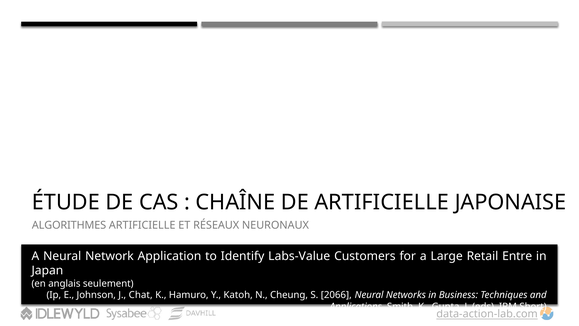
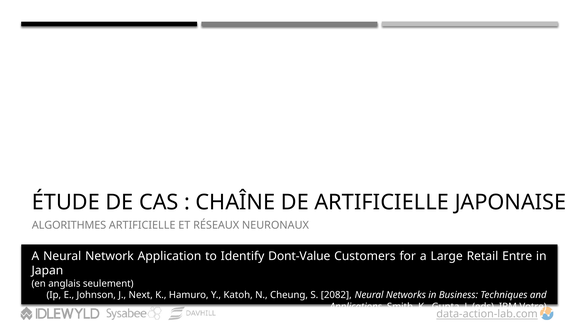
Labs-Value: Labs-Value -> Dont-Value
Chat: Chat -> Next
2066: 2066 -> 2082
Short: Short -> Votre
